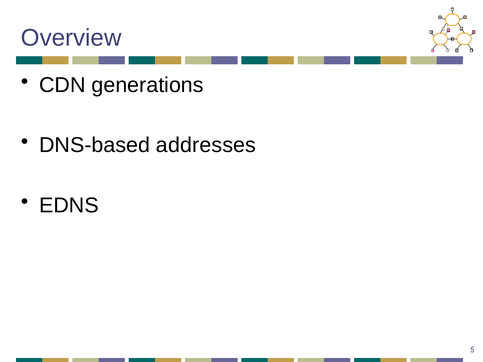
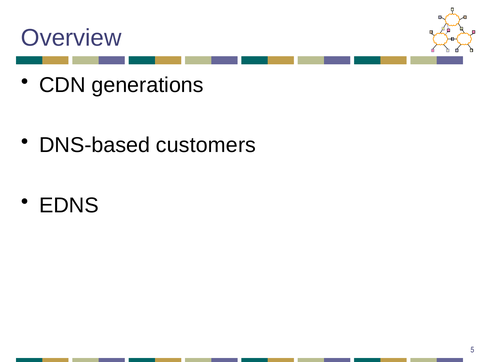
addresses: addresses -> customers
